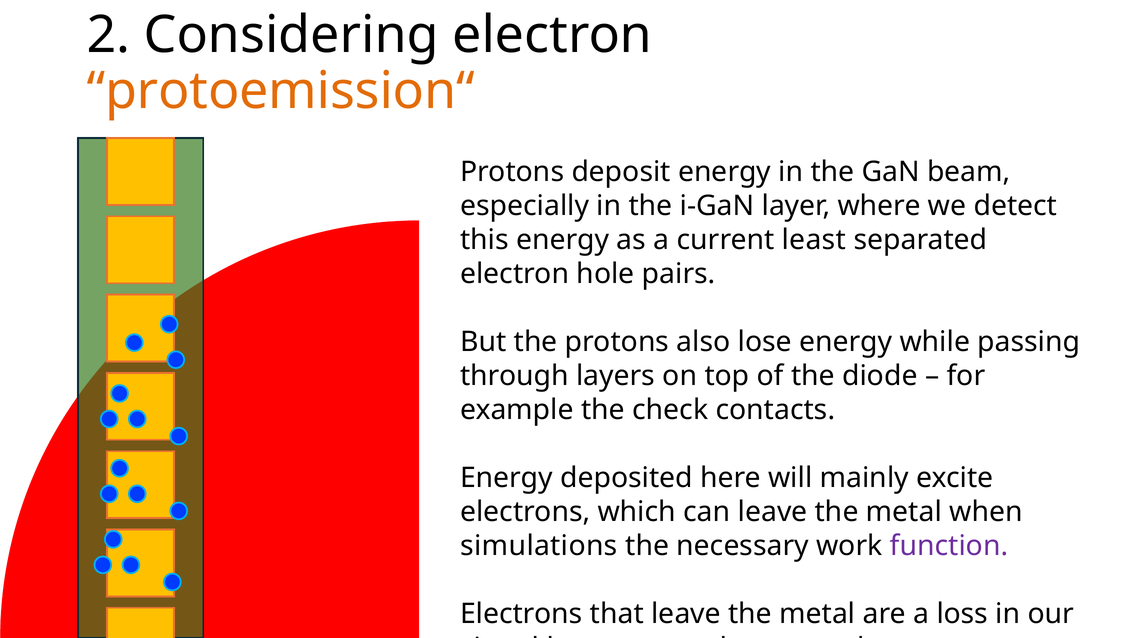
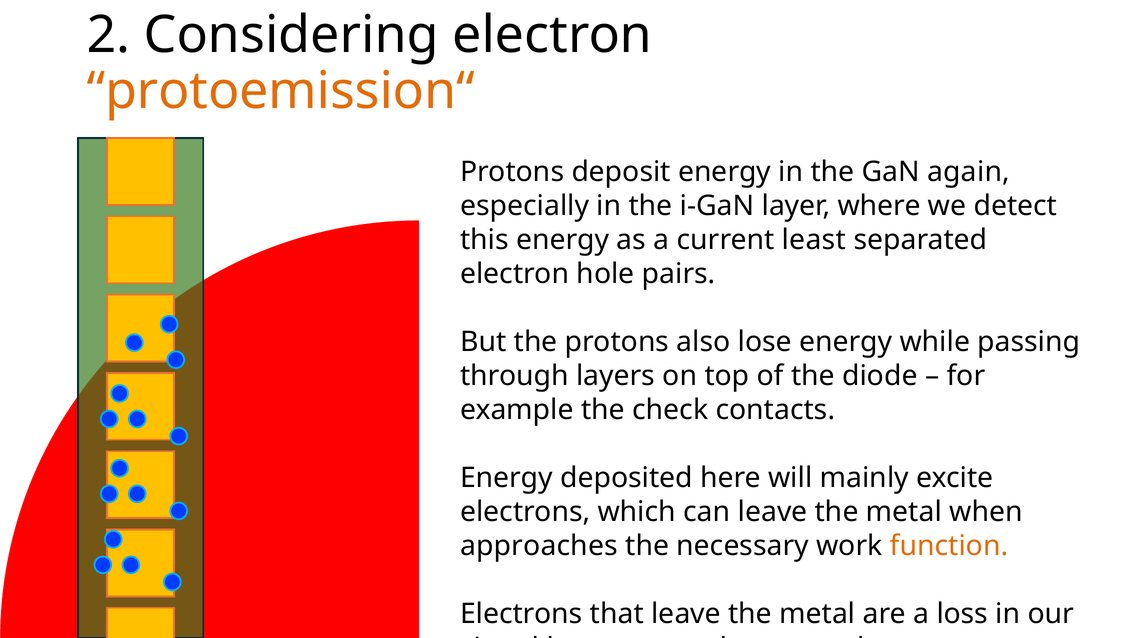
beam: beam -> again
simulations: simulations -> approaches
function colour: purple -> orange
